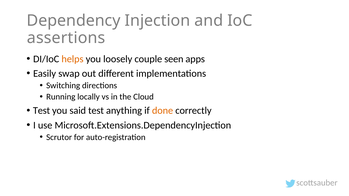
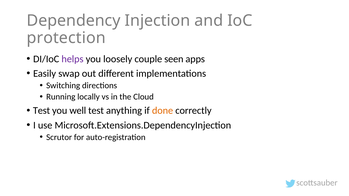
assertions: assertions -> protection
helps colour: orange -> purple
said: said -> well
